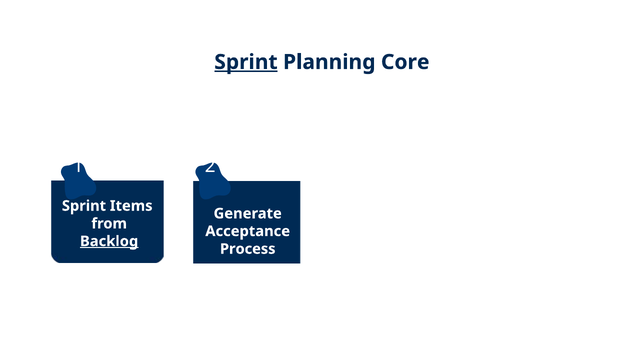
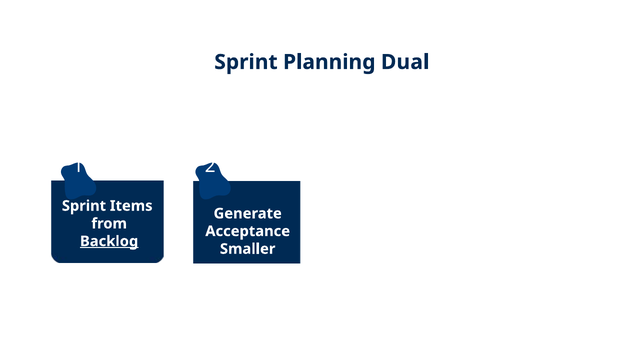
Sprint at (246, 62) underline: present -> none
Core: Core -> Dual
Process: Process -> Smaller
